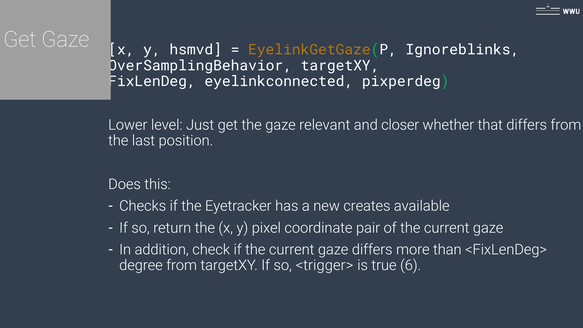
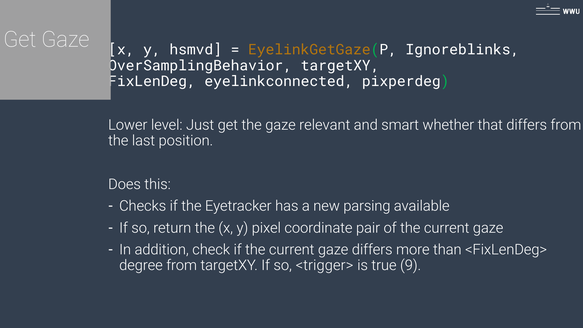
closer: closer -> smart
creates: creates -> parsing
6: 6 -> 9
